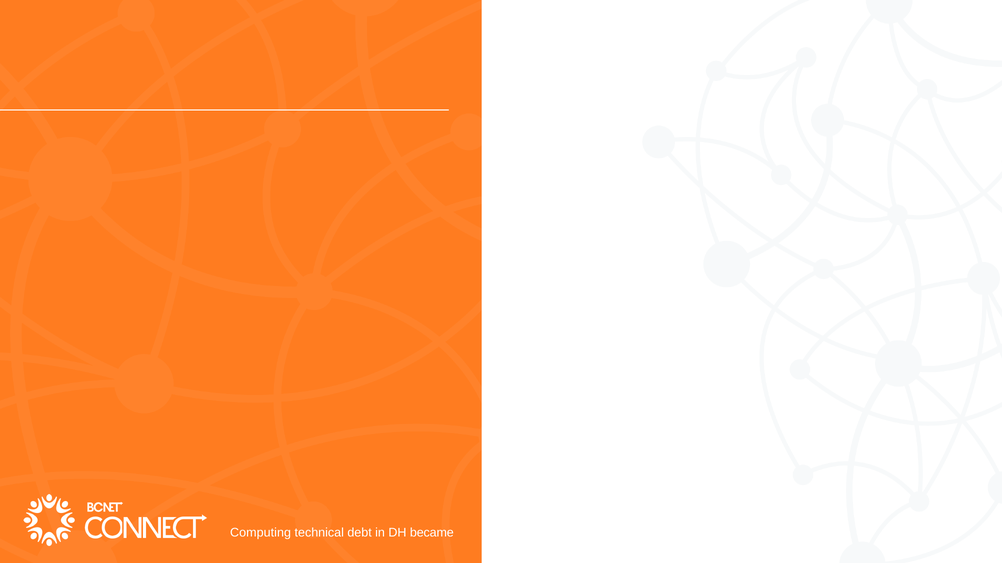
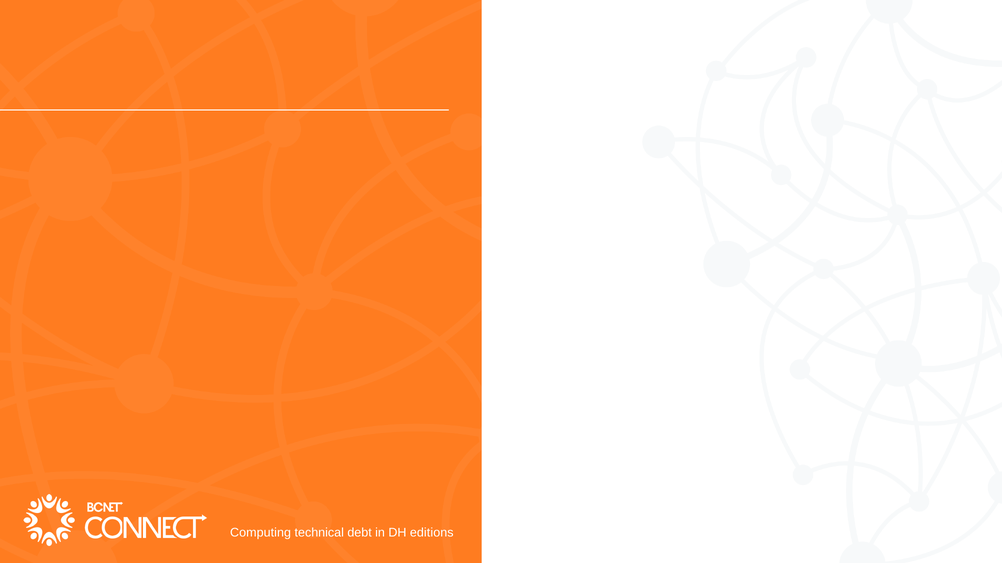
became: became -> editions
